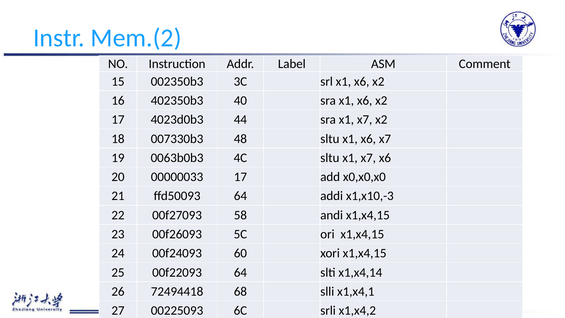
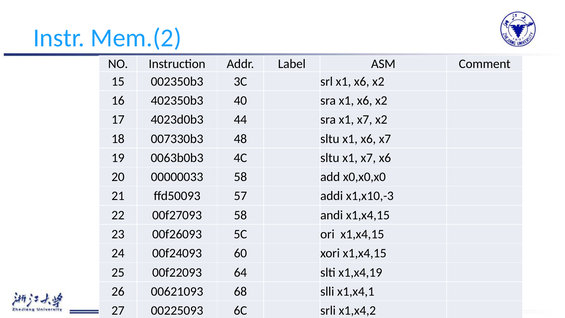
00000033 17: 17 -> 58
ffd50093 64: 64 -> 57
x1,x4,14: x1,x4,14 -> x1,x4,19
72494418: 72494418 -> 00621093
